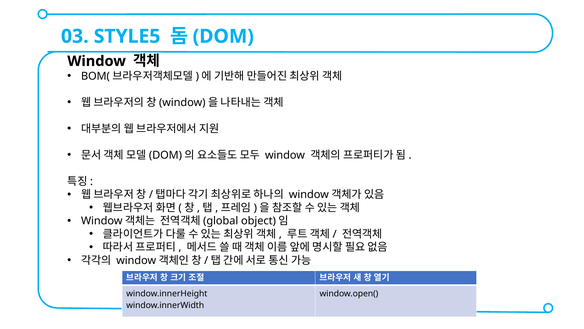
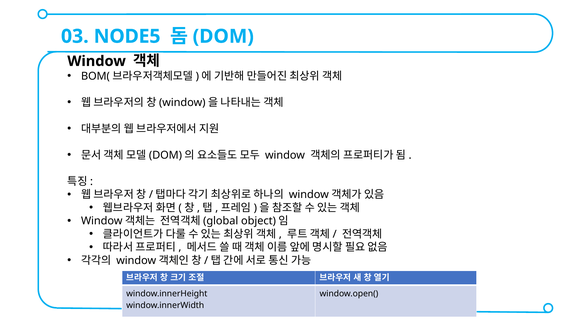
STYLE5: STYLE5 -> NODE5
